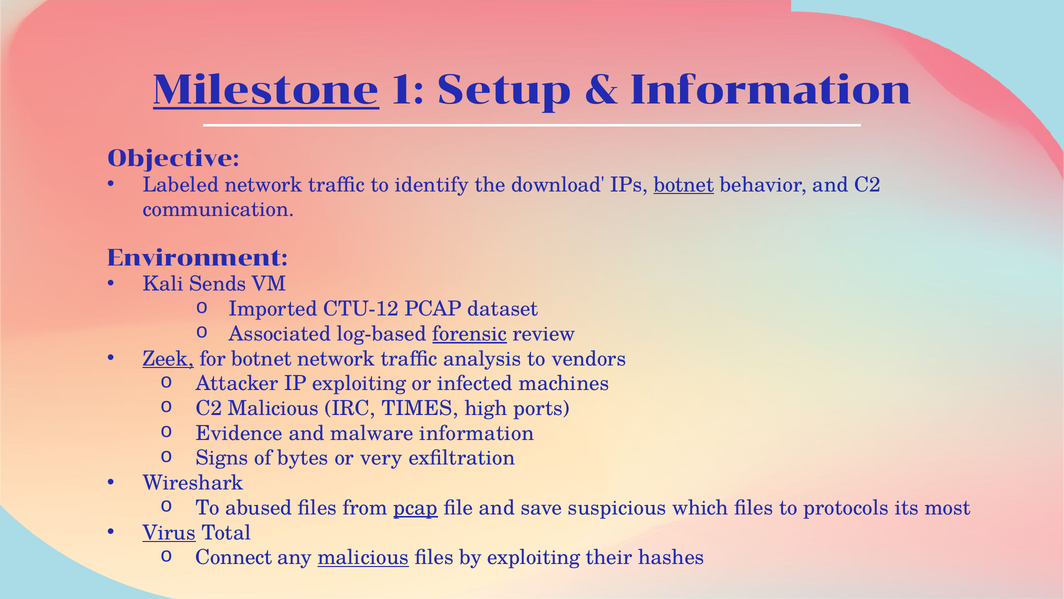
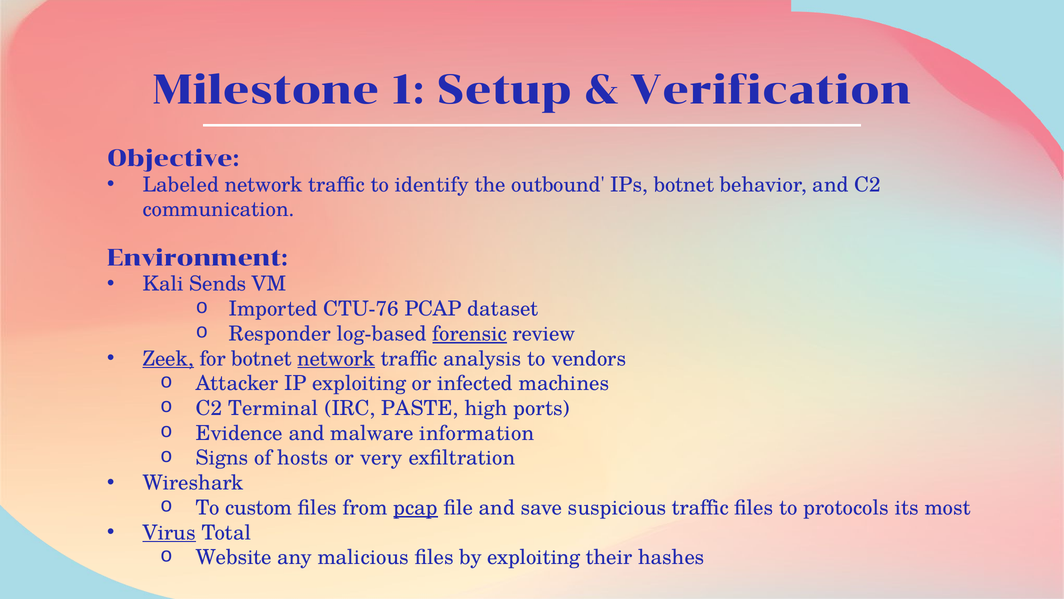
Milestone underline: present -> none
Information at (771, 90): Information -> Verification
download: download -> outbound
botnet at (684, 185) underline: present -> none
CTU-12: CTU-12 -> CTU-76
Associated: Associated -> Responder
network at (336, 358) underline: none -> present
C2 Malicious: Malicious -> Terminal
TIMES: TIMES -> PASTE
bytes: bytes -> hosts
abused: abused -> custom
suspicious which: which -> traffic
Connect: Connect -> Website
malicious at (363, 557) underline: present -> none
